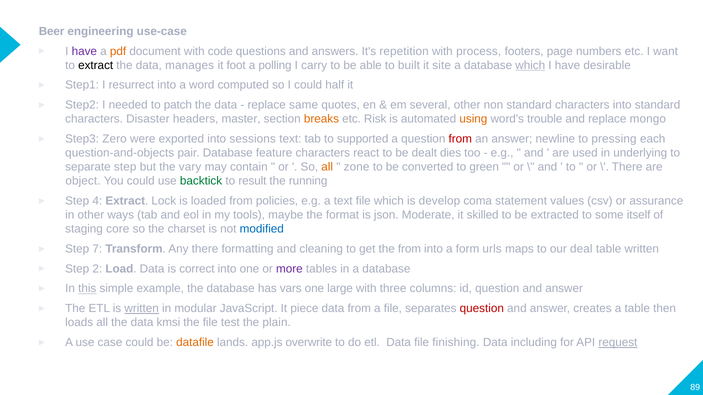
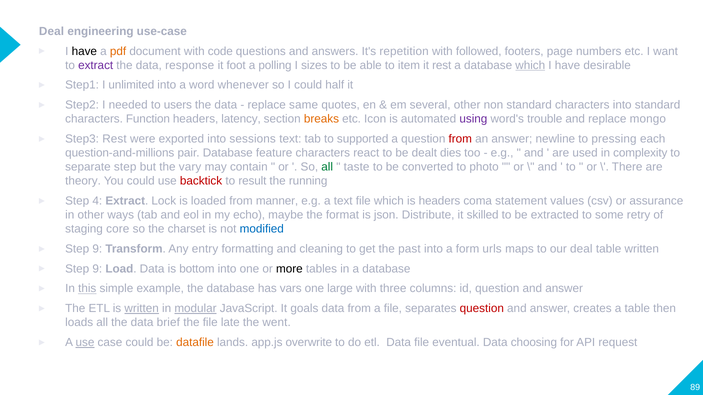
Beer at (52, 31): Beer -> Deal
have at (84, 51) colour: purple -> black
process: process -> followed
extract at (96, 65) colour: black -> purple
manages: manages -> response
carry: carry -> sizes
built: built -> item
it site: site -> rest
resurrect: resurrect -> unlimited
computed: computed -> whenever
patch: patch -> users
Disaster: Disaster -> Function
master: master -> latency
Risk: Risk -> Icon
using colour: orange -> purple
Step3 Zero: Zero -> Rest
question-and-objects: question-and-objects -> question-and-millions
underlying: underlying -> complexity
all at (327, 167) colour: orange -> green
zone: zone -> taste
green: green -> photo
object: object -> theory
backtick colour: green -> red
policies: policies -> manner
is develop: develop -> headers
tools: tools -> echo
Moderate: Moderate -> Distribute
itself: itself -> retry
7 at (97, 249): 7 -> 9
Any there: there -> entry
the from: from -> past
2 at (97, 269): 2 -> 9
correct: correct -> bottom
more colour: purple -> black
modular underline: none -> present
piece: piece -> goals
kmsi: kmsi -> brief
test: test -> late
plain: plain -> went
use at (85, 343) underline: none -> present
finishing: finishing -> eventual
including: including -> choosing
request underline: present -> none
